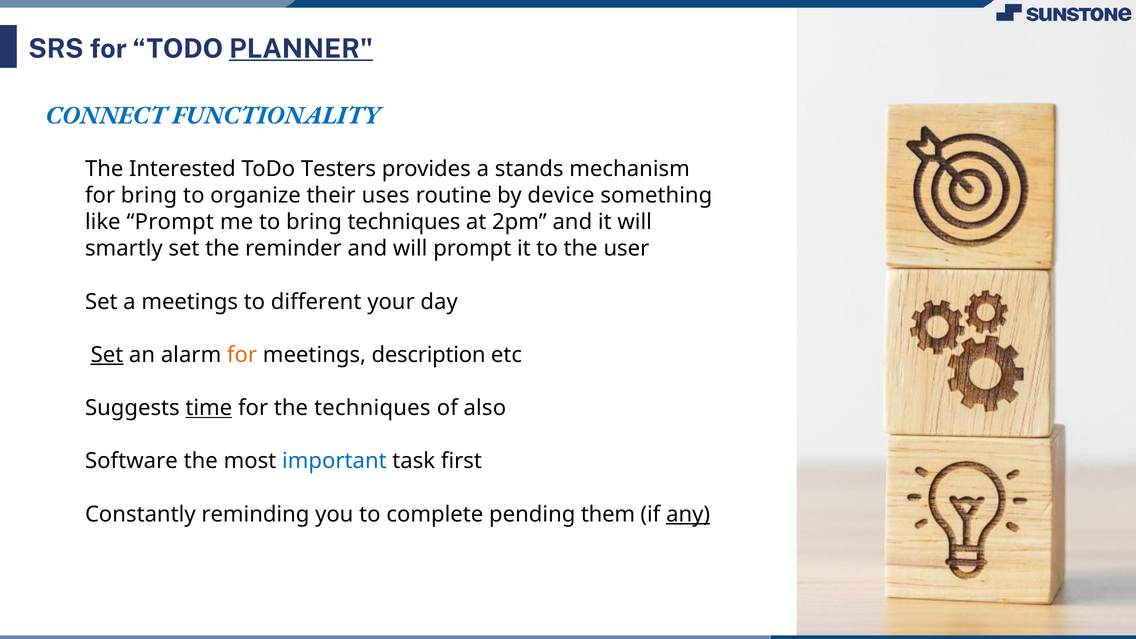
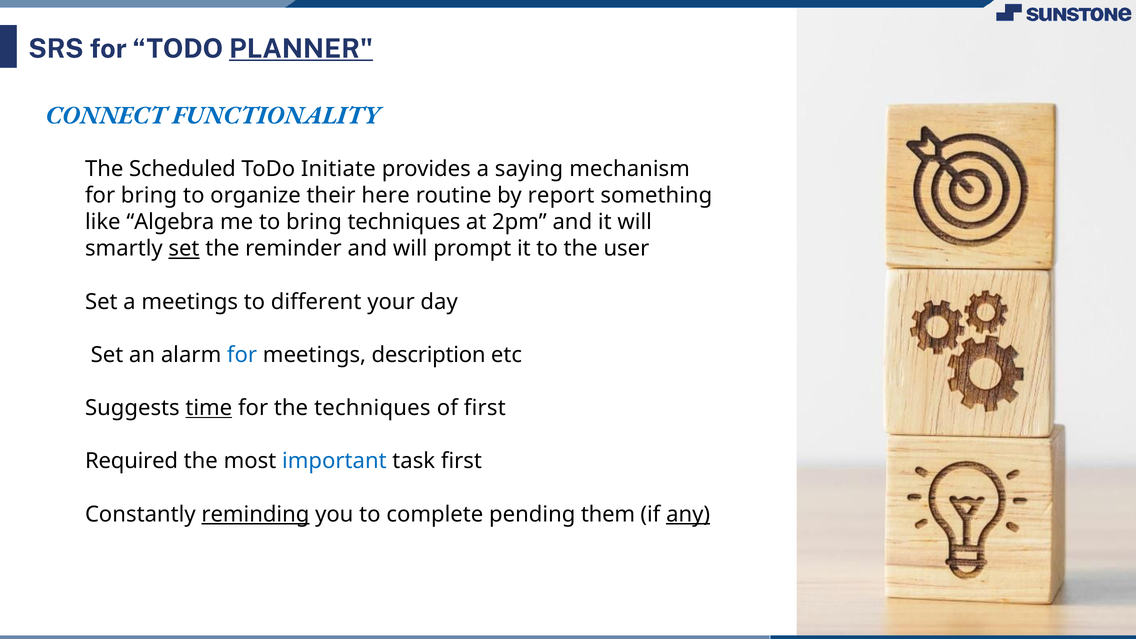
Interested: Interested -> Scheduled
Testers: Testers -> Initiate
stands: stands -> saying
uses: uses -> here
device: device -> report
like Prompt: Prompt -> Algebra
set at (184, 249) underline: none -> present
Set at (107, 355) underline: present -> none
for at (242, 355) colour: orange -> blue
of also: also -> first
Software: Software -> Required
reminding underline: none -> present
